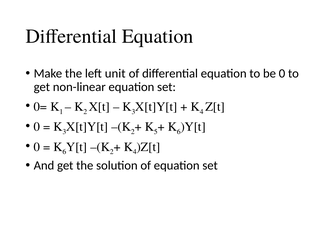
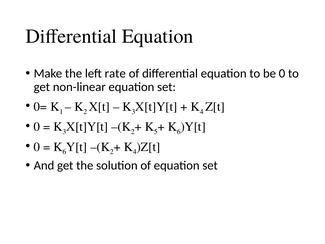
unit: unit -> rate
